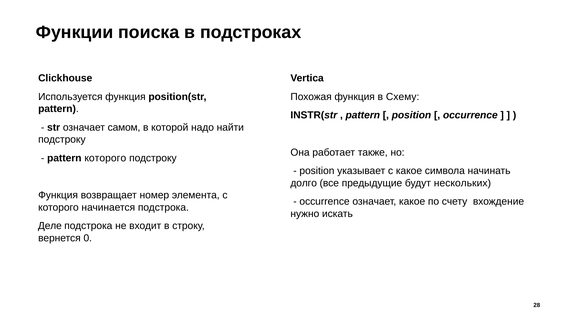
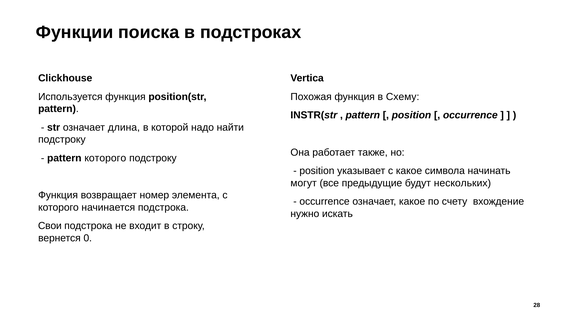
самом: самом -> длина
долго: долго -> могут
Деле: Деле -> Свои
